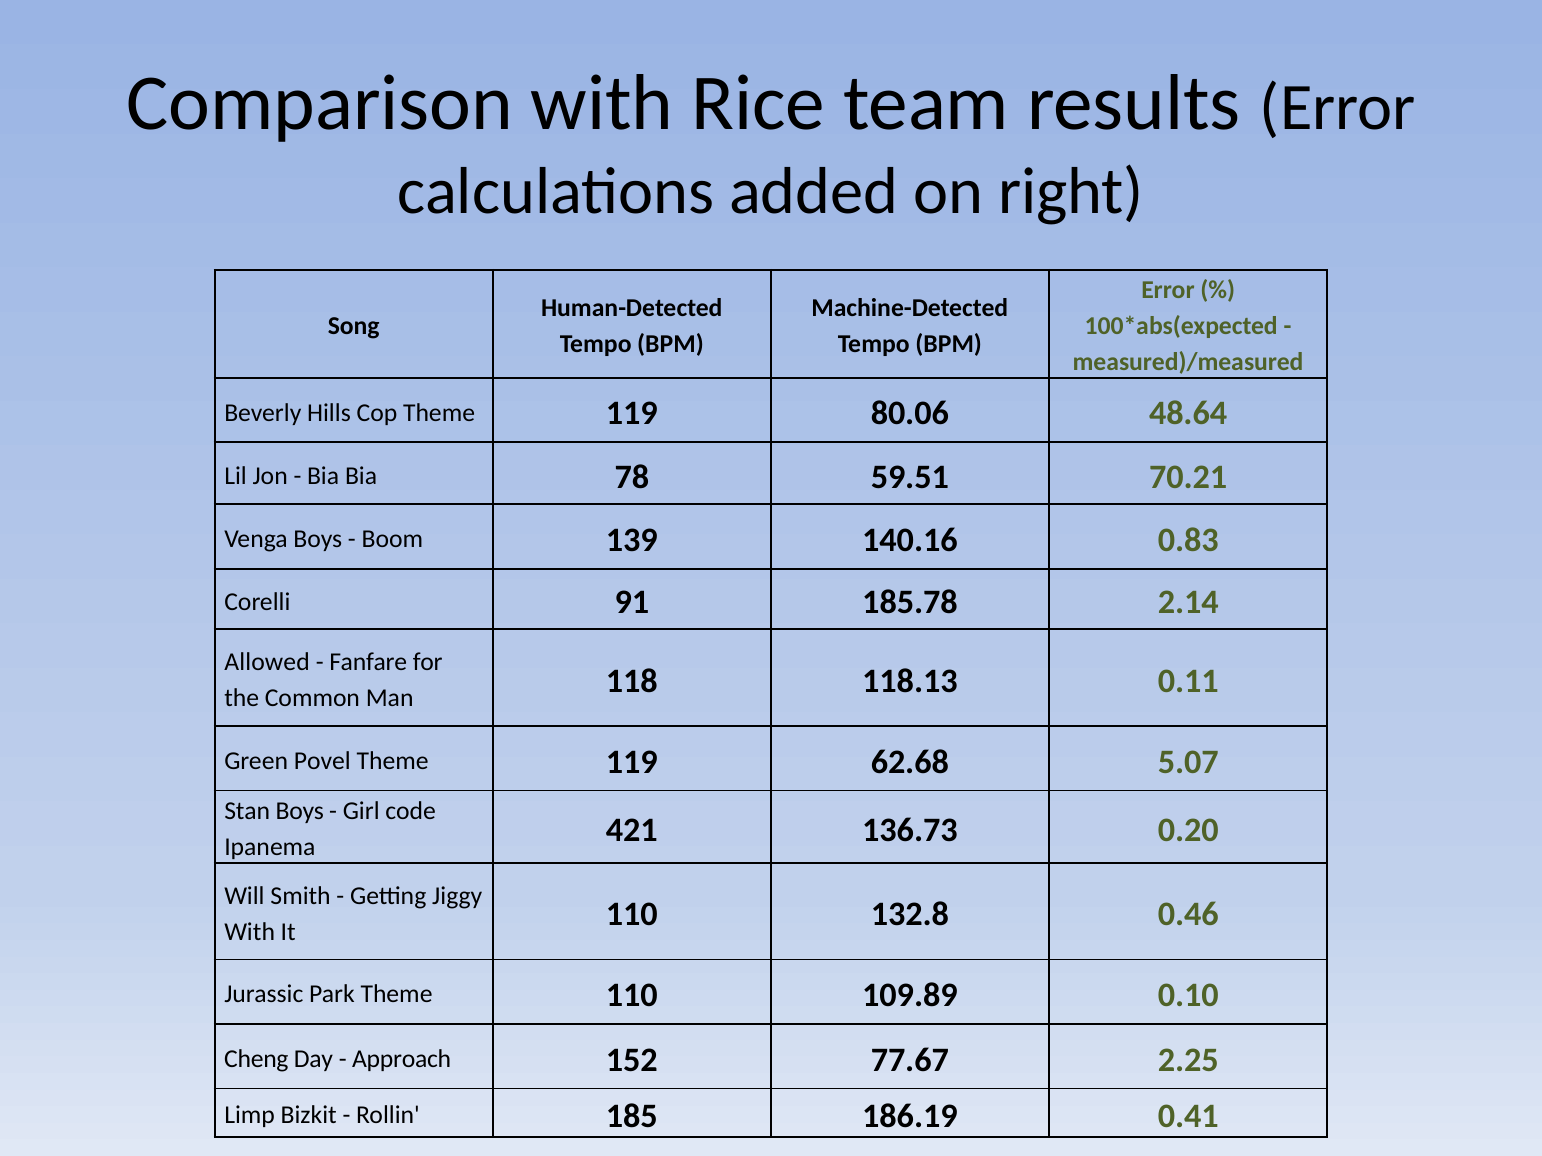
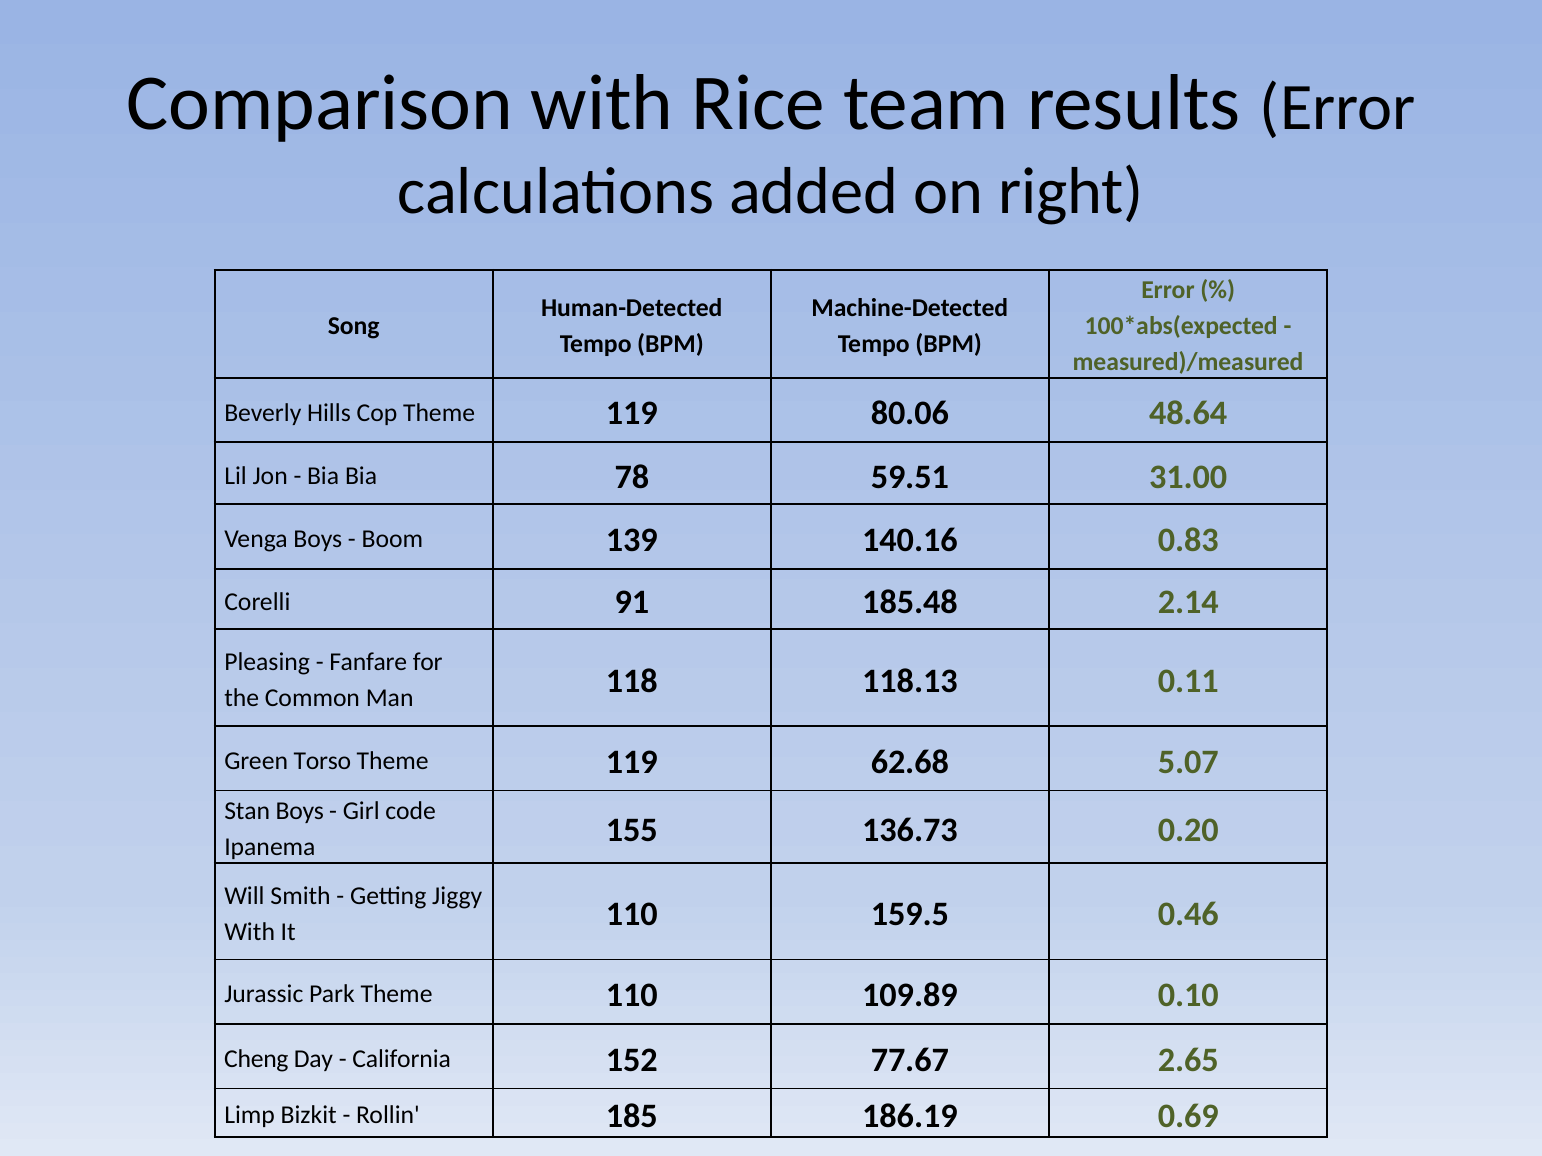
70.21: 70.21 -> 31.00
185.78: 185.78 -> 185.48
Allowed: Allowed -> Pleasing
Povel: Povel -> Torso
421: 421 -> 155
132.8: 132.8 -> 159.5
Approach: Approach -> California
2.25: 2.25 -> 2.65
0.41: 0.41 -> 0.69
